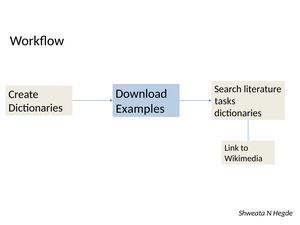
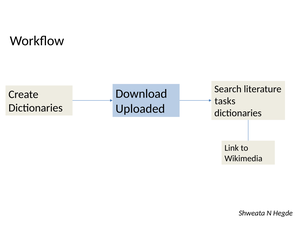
Examples: Examples -> Uploaded
